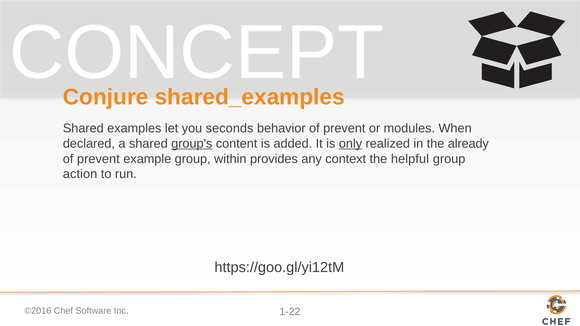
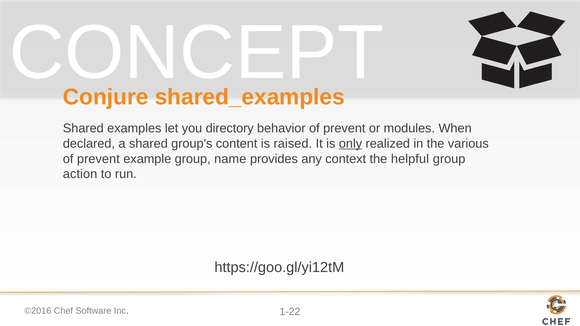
seconds: seconds -> directory
group's underline: present -> none
added: added -> raised
already: already -> various
within: within -> name
